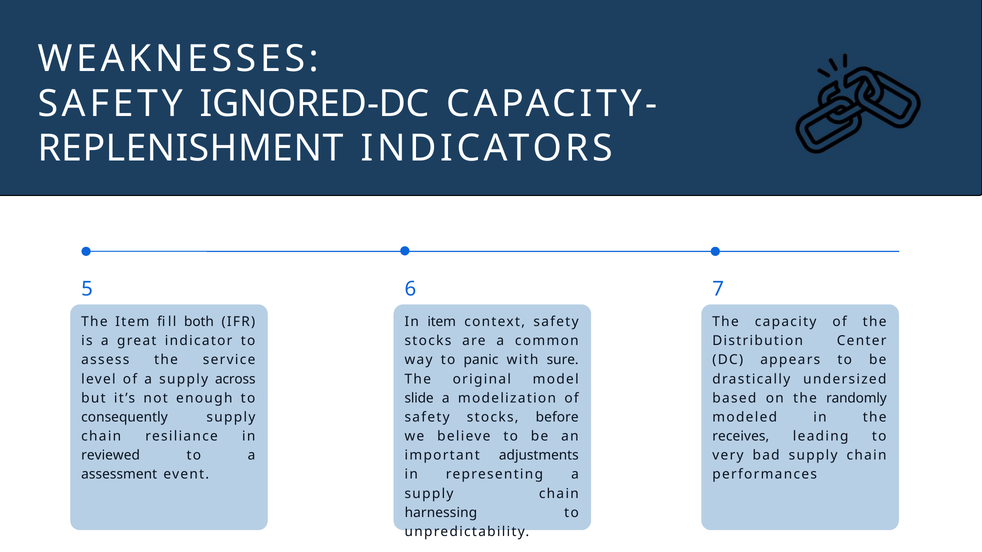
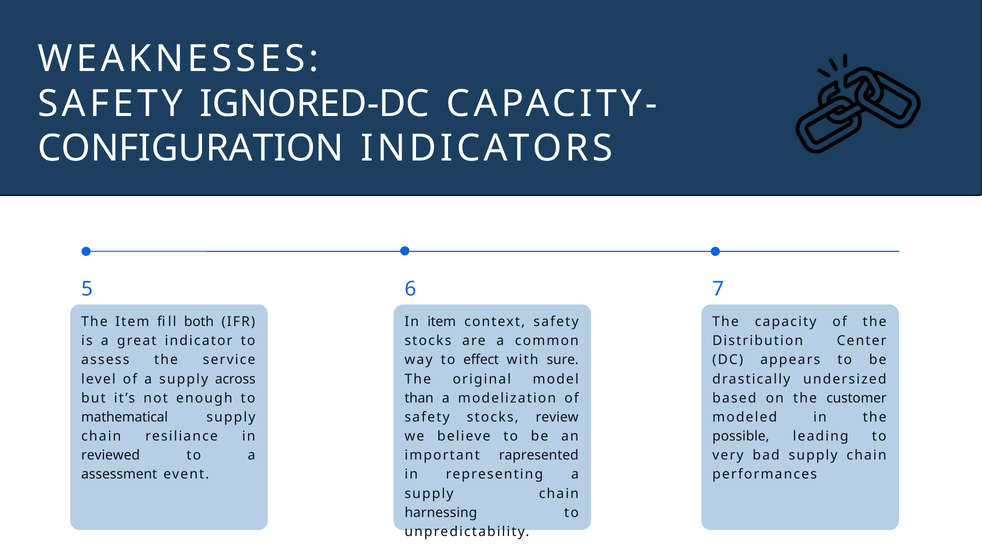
REPLENISHMENT: REPLENISHMENT -> CONFIGURATION
panic: panic -> effect
slide: slide -> than
randomly: randomly -> customer
consequently: consequently -> mathematical
before: before -> review
receives: receives -> possible
adjustments: adjustments -> rapresented
